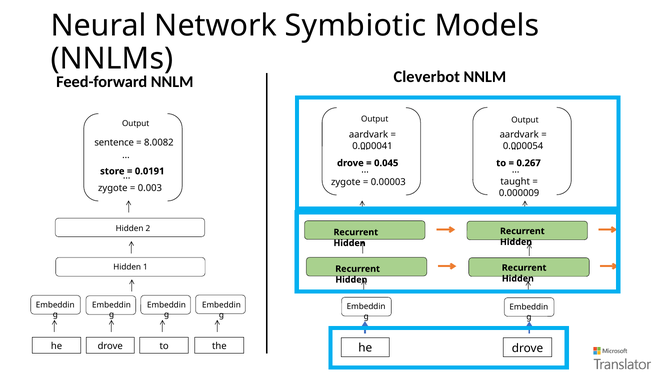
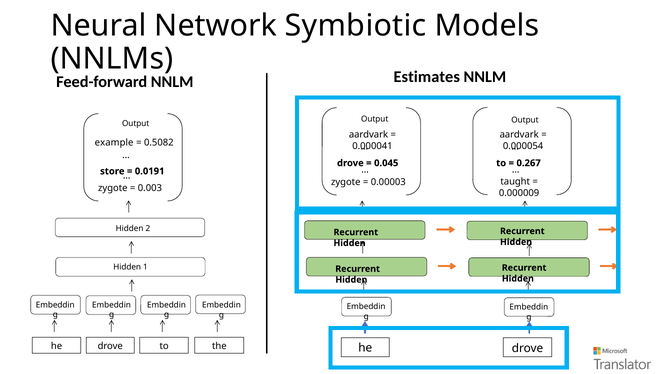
Cleverbot: Cleverbot -> Estimates
sentence: sentence -> example
8.0082: 8.0082 -> 0.5082
